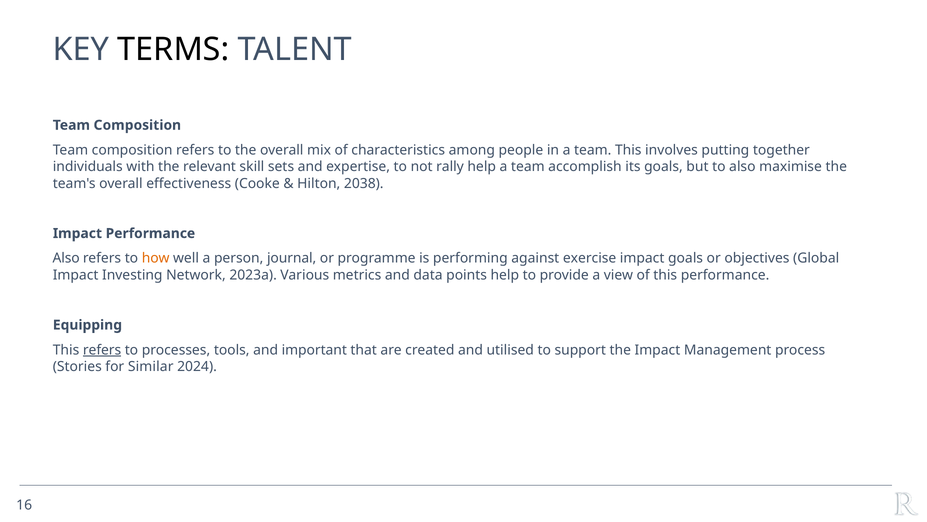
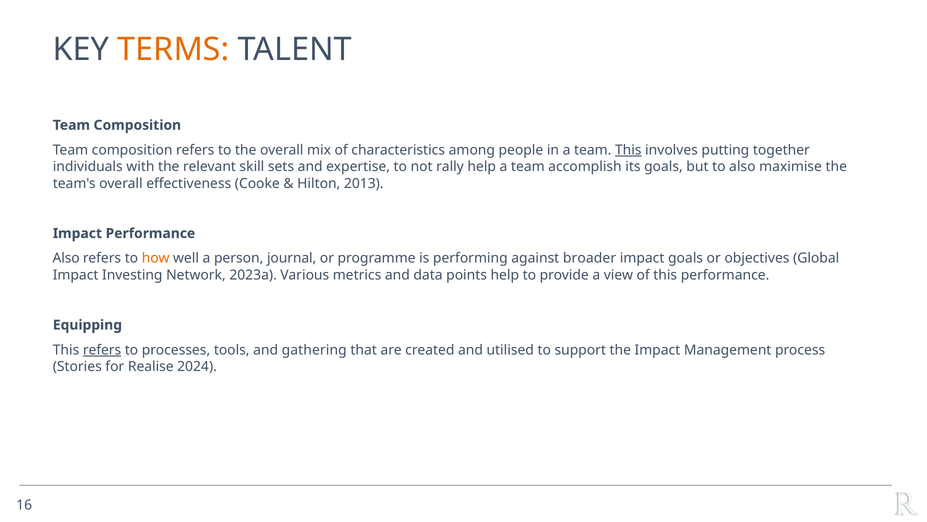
TERMS colour: black -> orange
This at (628, 150) underline: none -> present
2038: 2038 -> 2013
exercise: exercise -> broader
important: important -> gathering
Similar: Similar -> Realise
